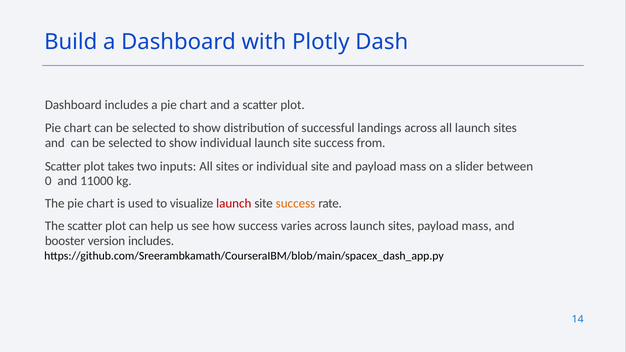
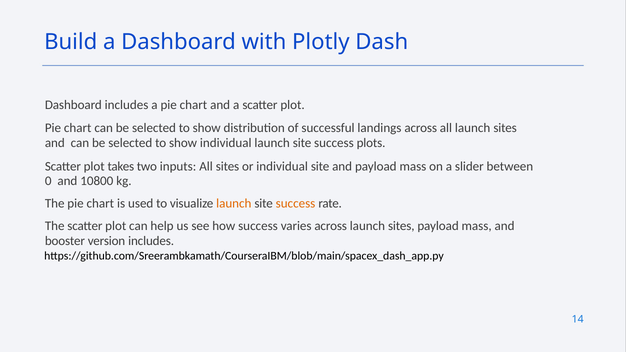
from: from -> plots
11000: 11000 -> 10800
launch at (234, 203) colour: red -> orange
